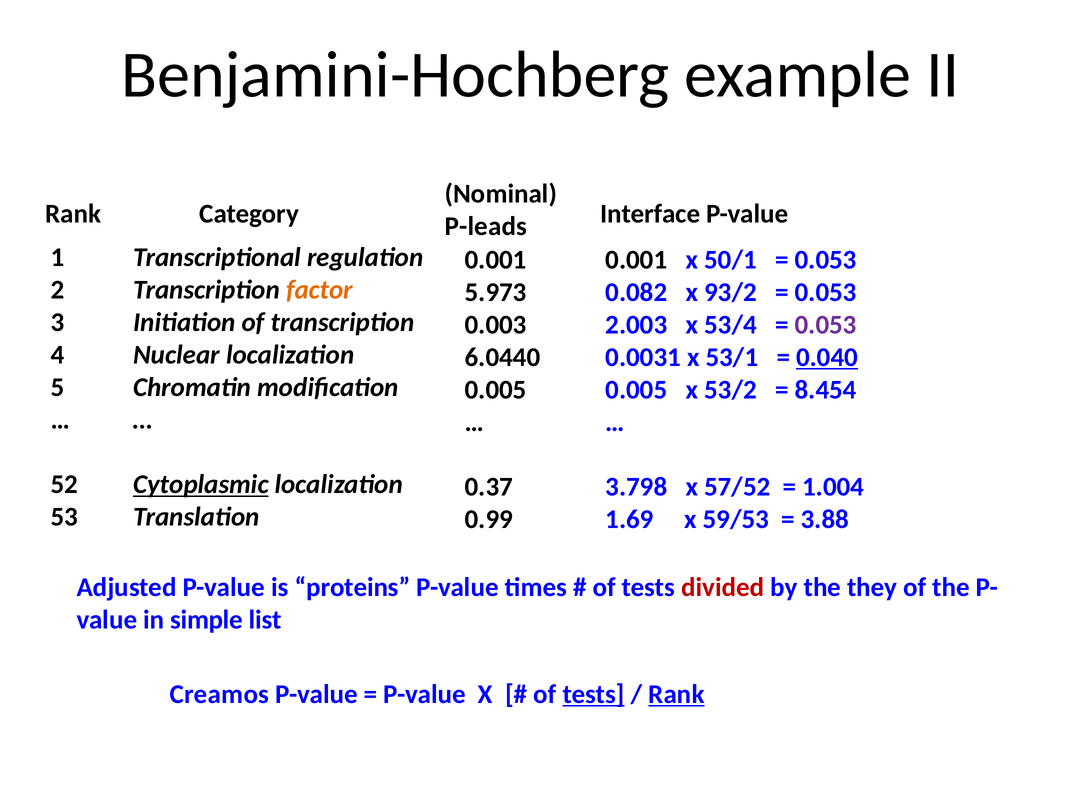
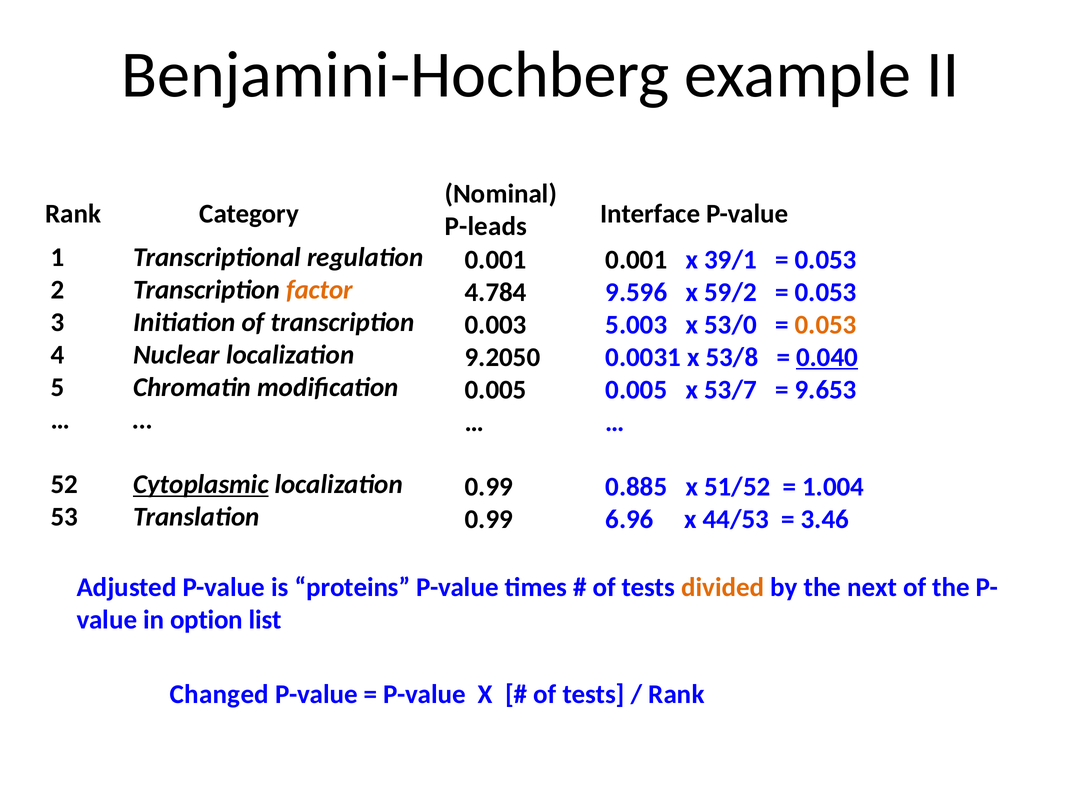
50/1: 50/1 -> 39/1
5.973: 5.973 -> 4.784
0.082: 0.082 -> 9.596
93/2: 93/2 -> 59/2
2.003: 2.003 -> 5.003
53/4: 53/4 -> 53/0
0.053 at (826, 325) colour: purple -> orange
6.0440: 6.0440 -> 9.2050
53/1: 53/1 -> 53/8
53/2: 53/2 -> 53/7
8.454: 8.454 -> 9.653
0.37 at (489, 487): 0.37 -> 0.99
3.798: 3.798 -> 0.885
57/52: 57/52 -> 51/52
1.69: 1.69 -> 6.96
59/53: 59/53 -> 44/53
3.88: 3.88 -> 3.46
divided colour: red -> orange
they: they -> next
simple: simple -> option
Creamos: Creamos -> Changed
tests at (594, 695) underline: present -> none
Rank at (676, 695) underline: present -> none
